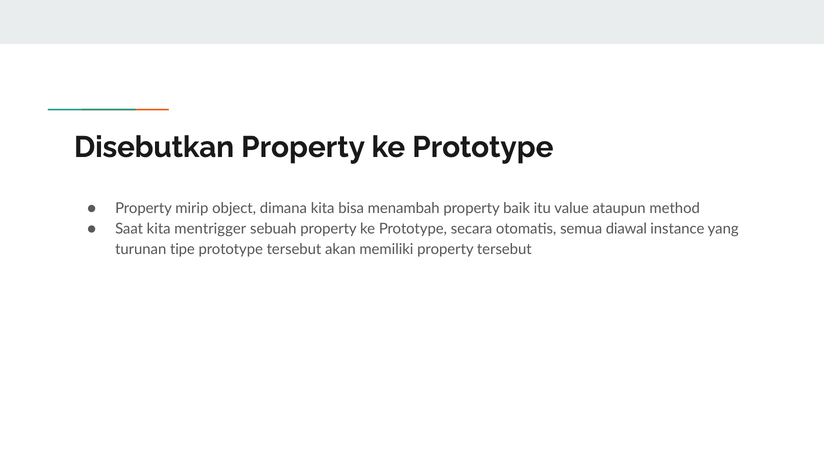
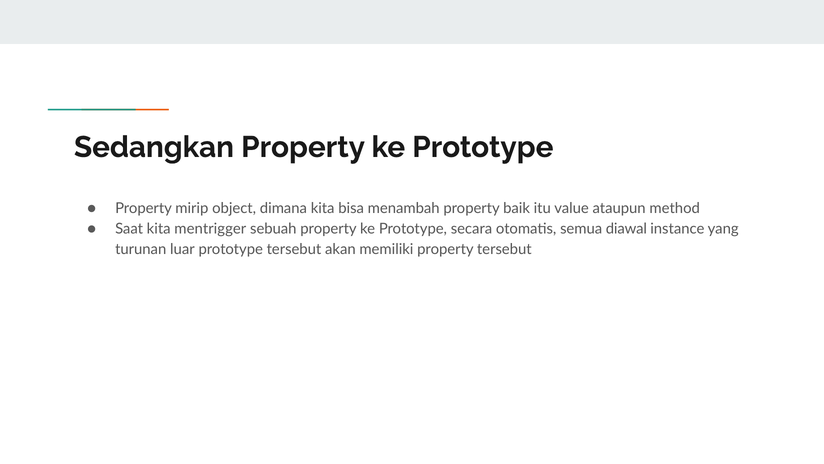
Disebutkan: Disebutkan -> Sedangkan
tipe: tipe -> luar
